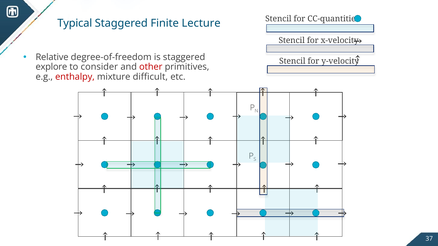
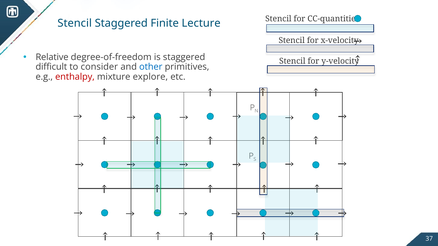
Typical at (75, 23): Typical -> Stencil
explore: explore -> difficult
other colour: red -> blue
difficult: difficult -> explore
